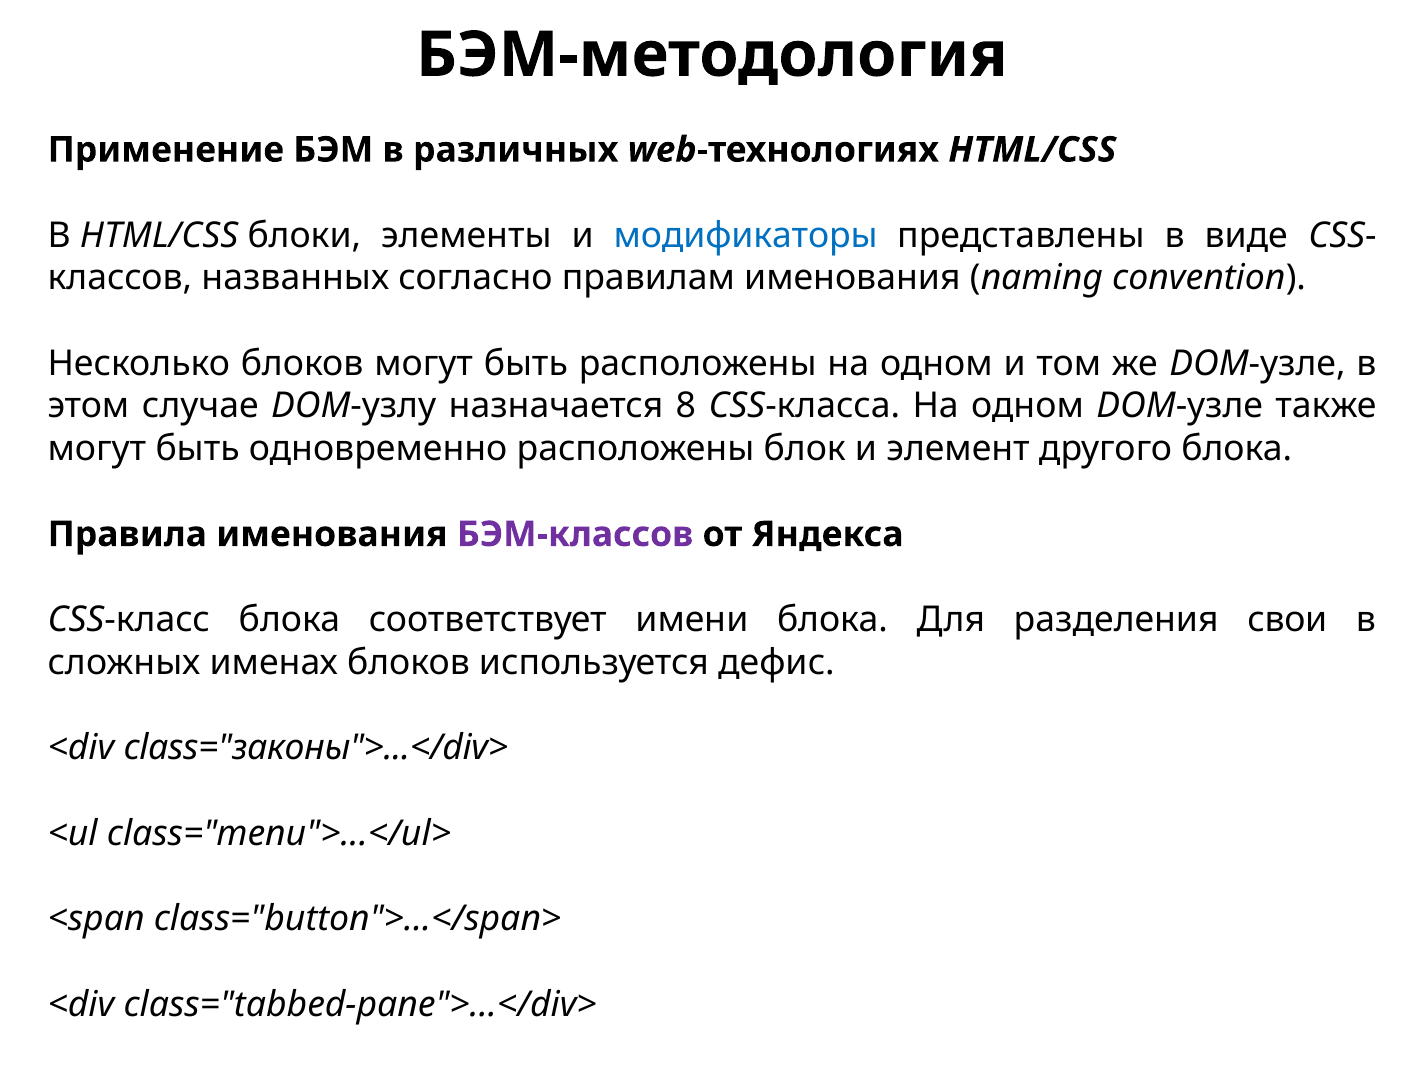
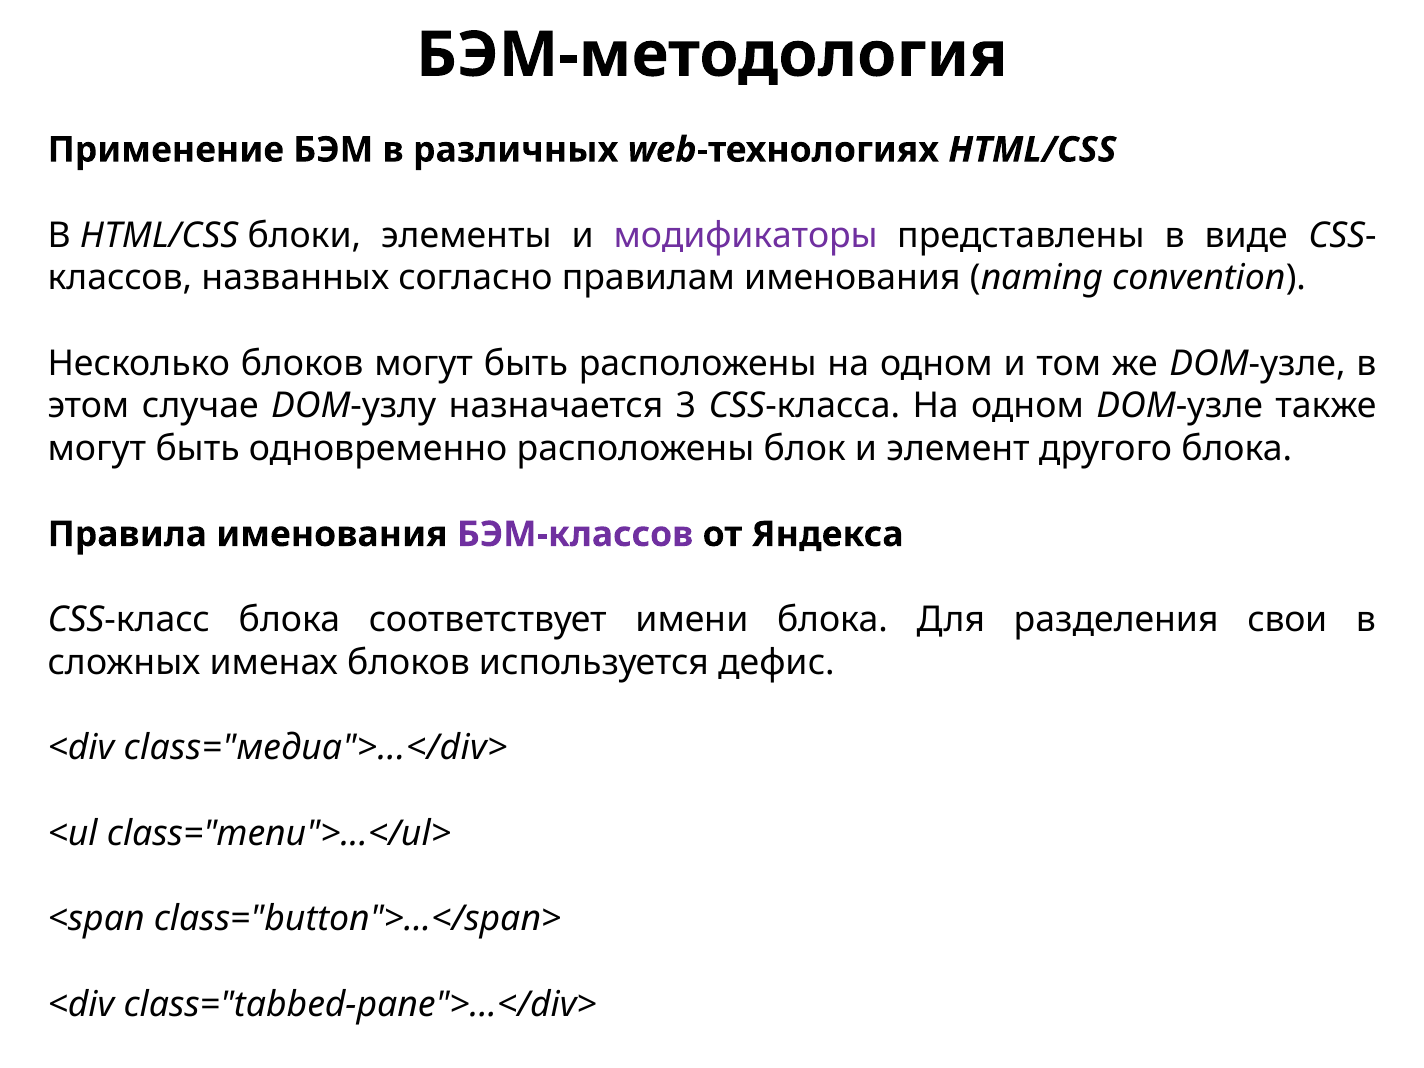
модификаторы colour: blue -> purple
8: 8 -> 3
class="законы">...</div>: class="законы">...</div> -> class="медиа">...</div>
